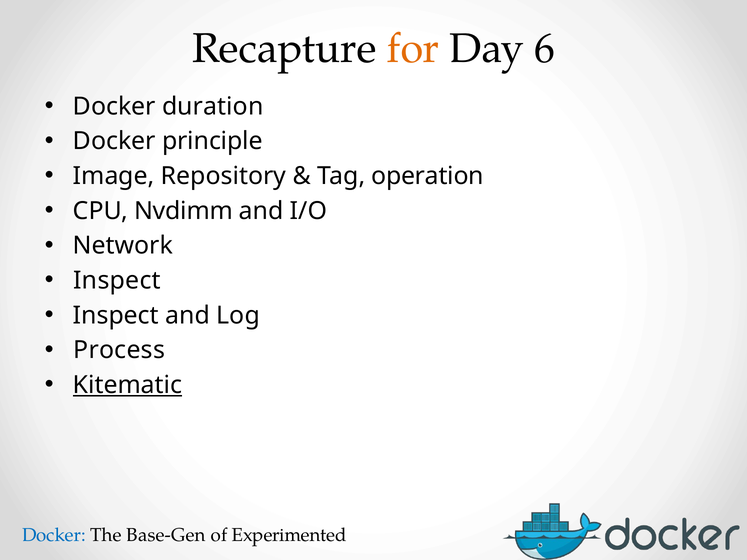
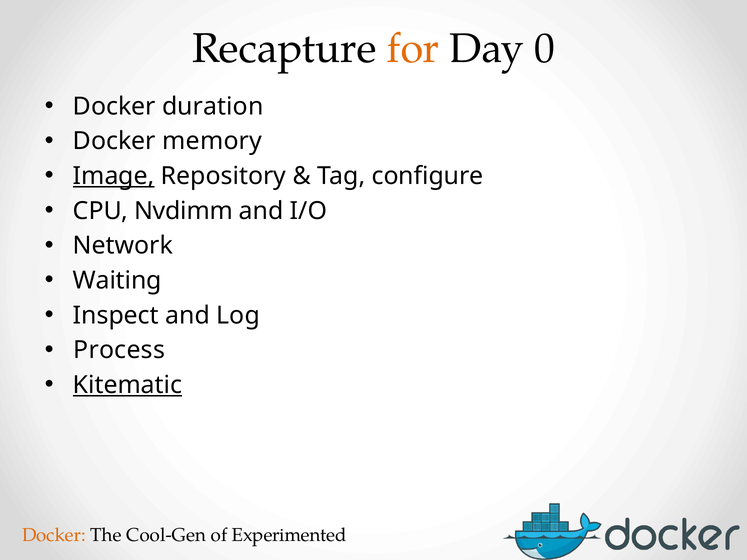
6: 6 -> 0
principle: principle -> memory
Image underline: none -> present
operation: operation -> configure
Inspect at (117, 281): Inspect -> Waiting
Docker at (54, 535) colour: blue -> orange
Base-Gen: Base-Gen -> Cool-Gen
